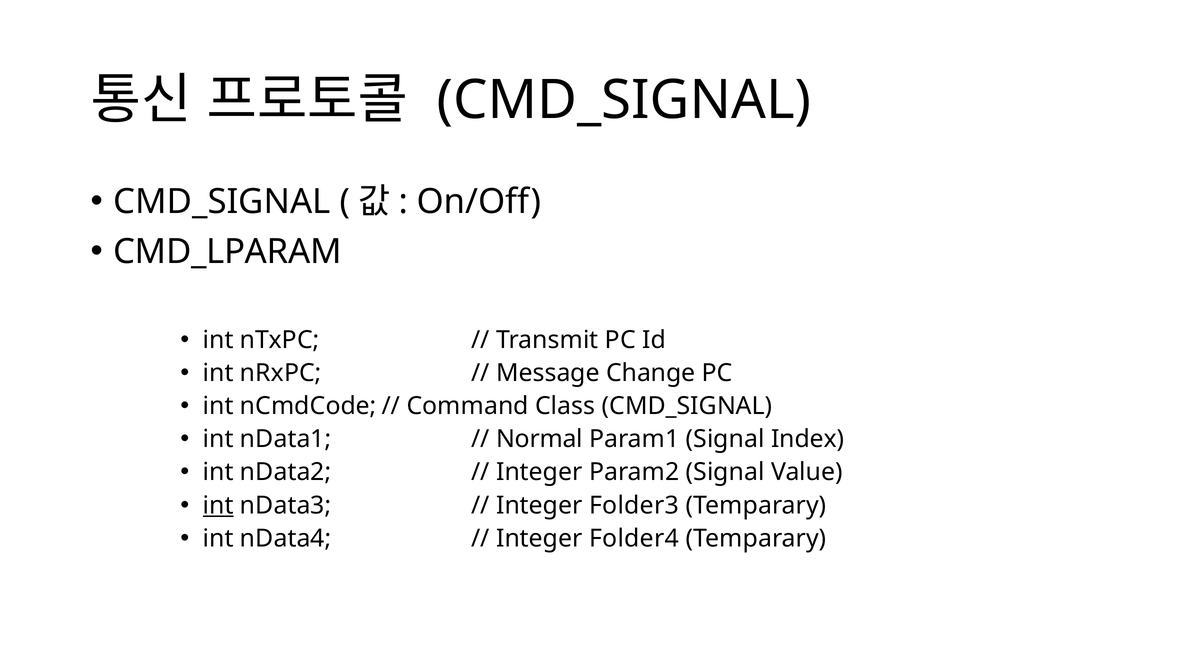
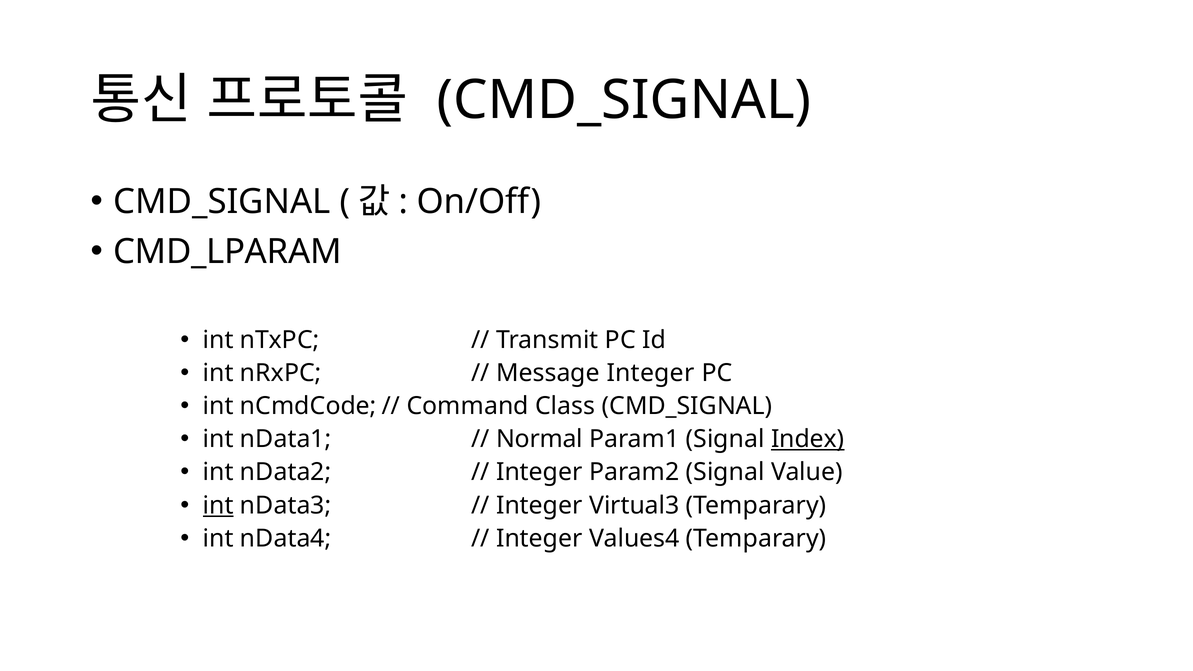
Message Change: Change -> Integer
Index underline: none -> present
Folder3: Folder3 -> Virtual3
Folder4: Folder4 -> Values4
